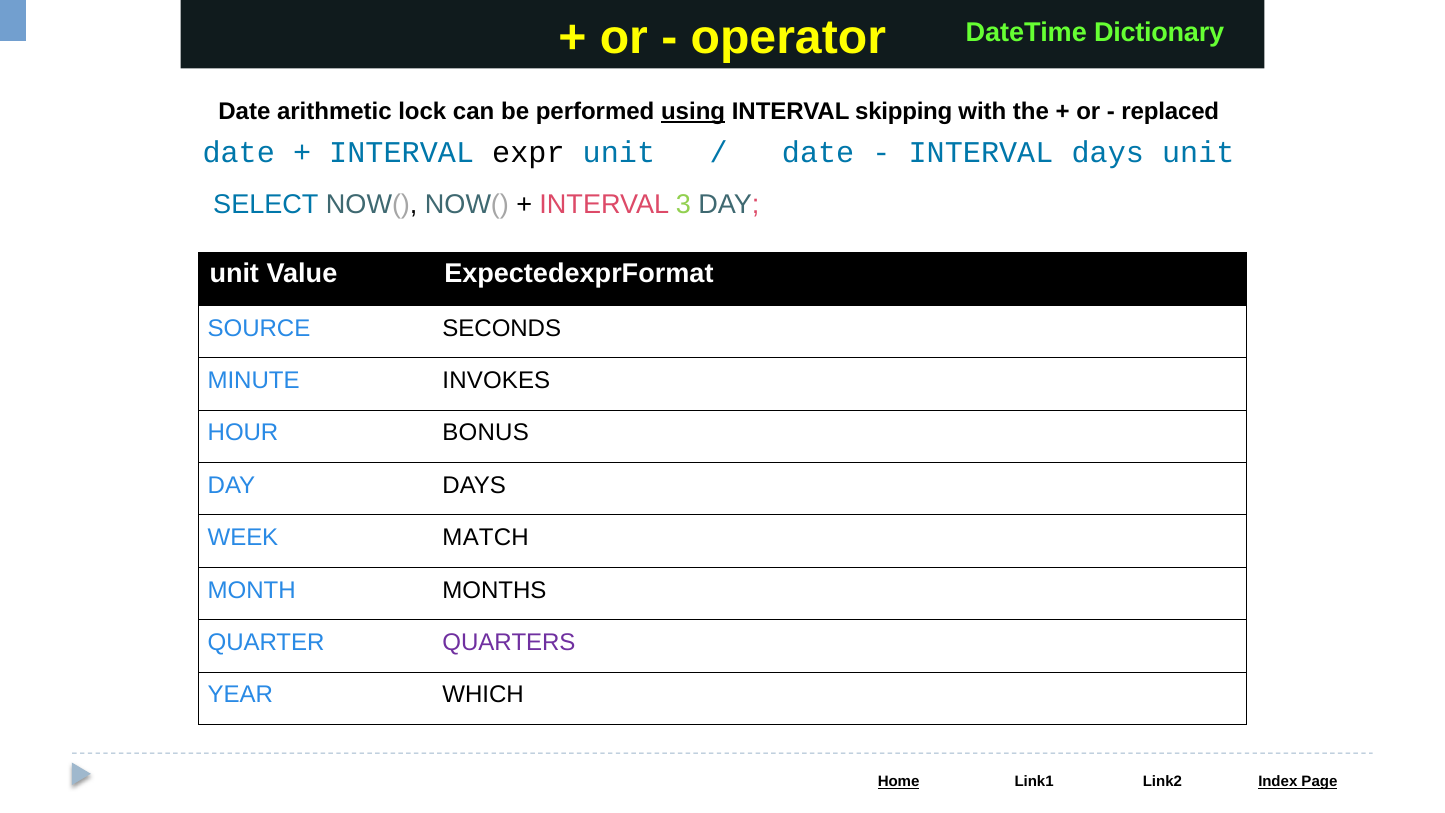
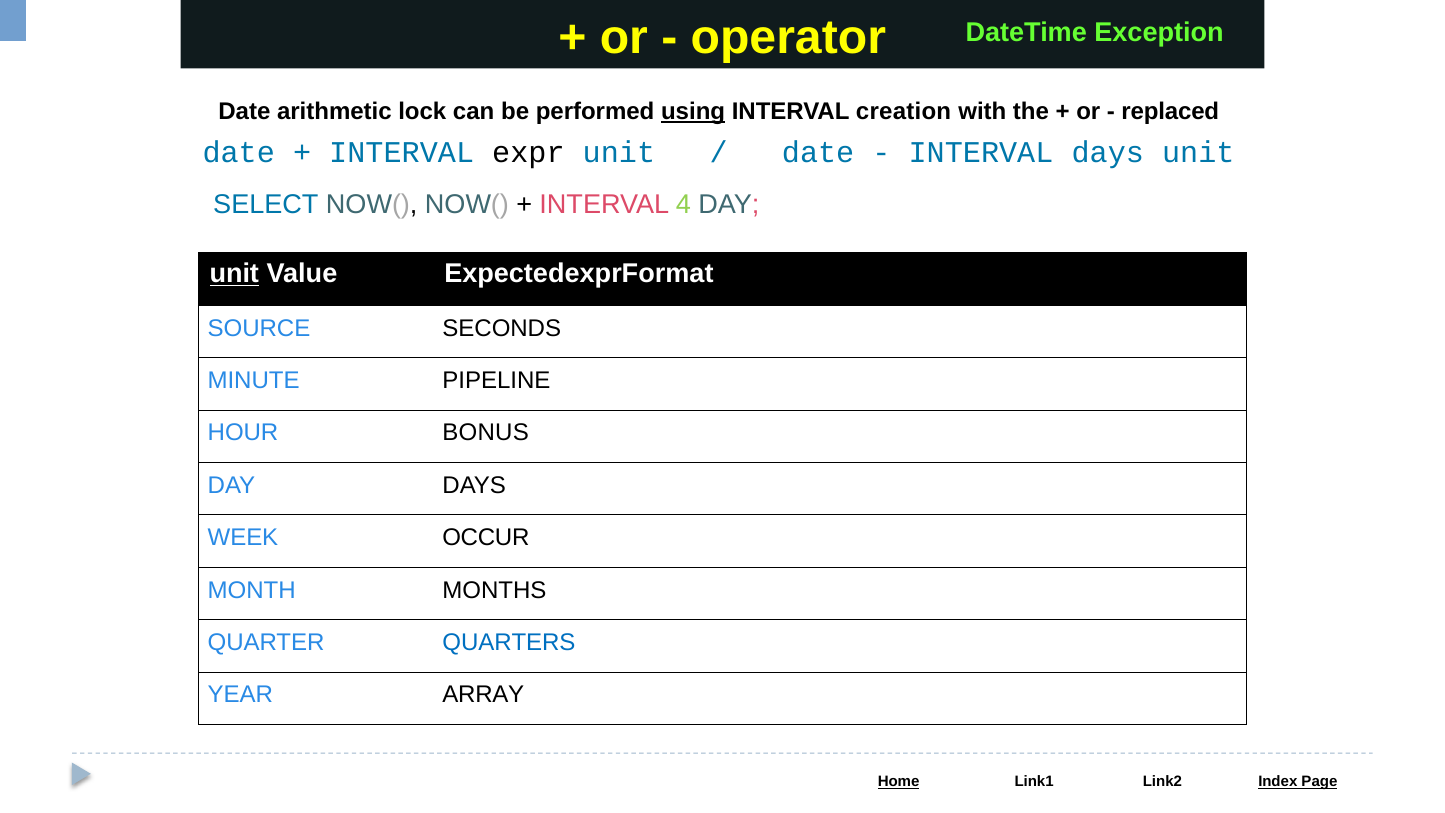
Dictionary: Dictionary -> Exception
skipping: skipping -> creation
3: 3 -> 4
unit at (234, 274) underline: none -> present
INVOKES: INVOKES -> PIPELINE
MATCH: MATCH -> OCCUR
QUARTERS colour: purple -> blue
WHICH: WHICH -> ARRAY
